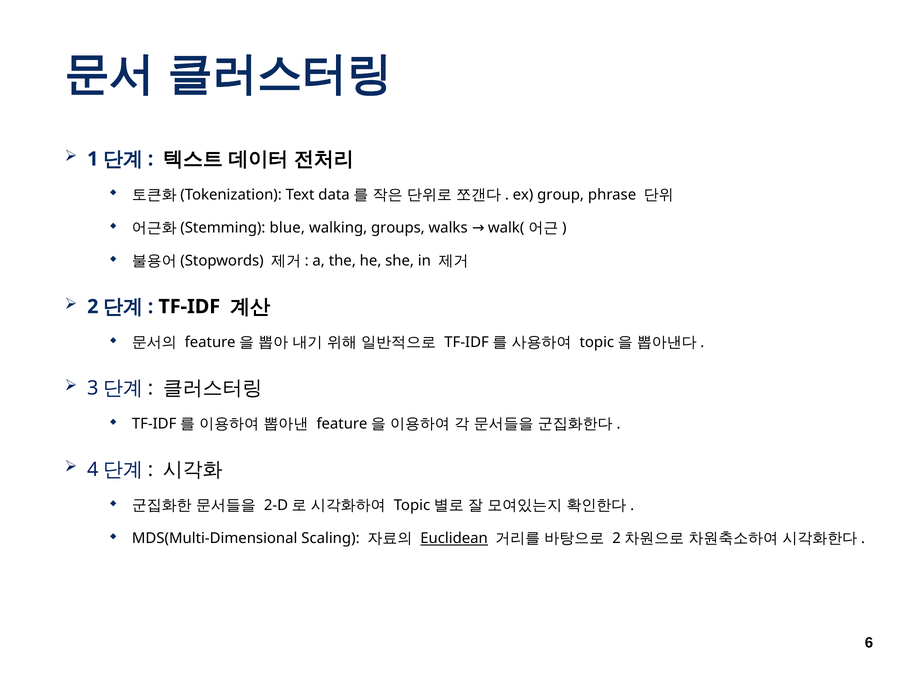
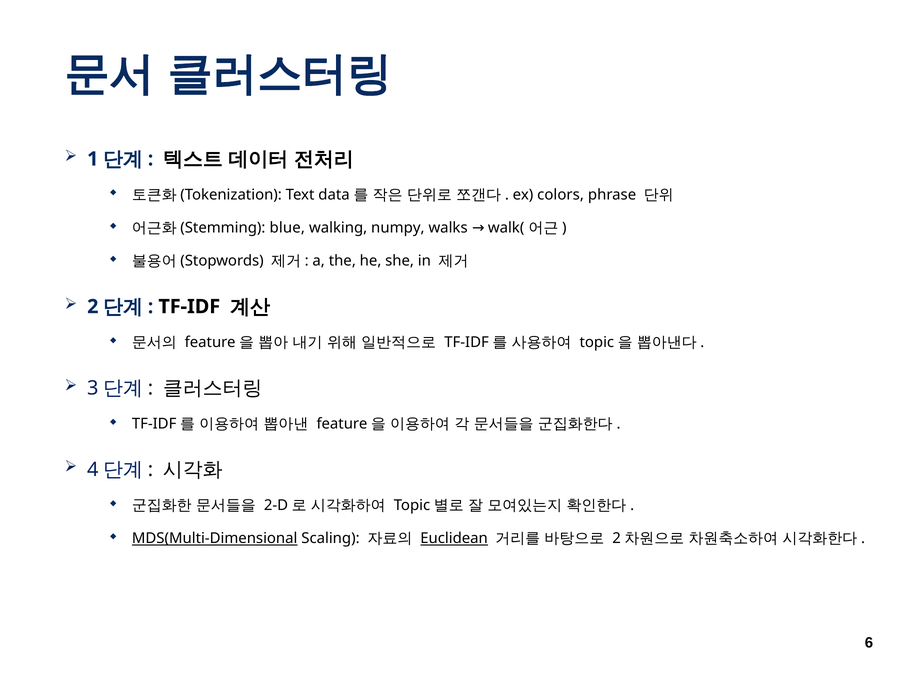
group: group -> colors
groups: groups -> numpy
MDS(Multi-Dimensional underline: none -> present
